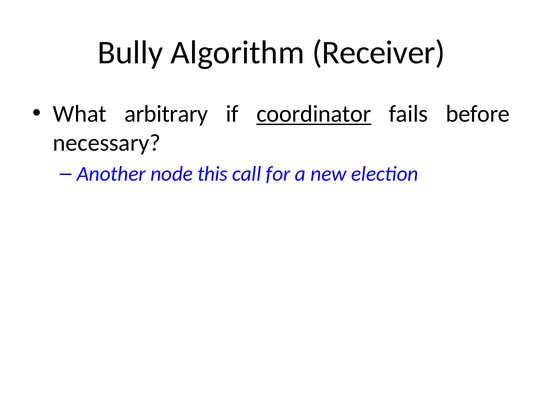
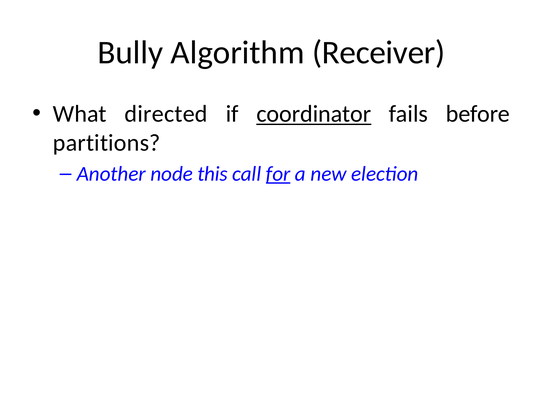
arbitrary: arbitrary -> directed
necessary: necessary -> partitions
for underline: none -> present
